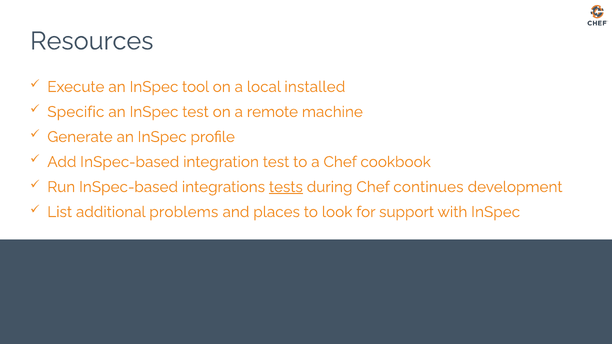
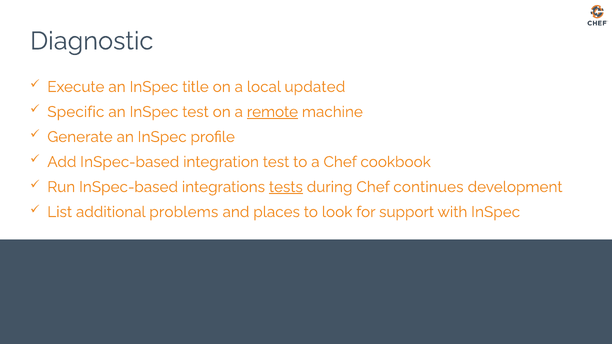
Resources: Resources -> Diagnostic
tool: tool -> title
installed: installed -> updated
remote underline: none -> present
